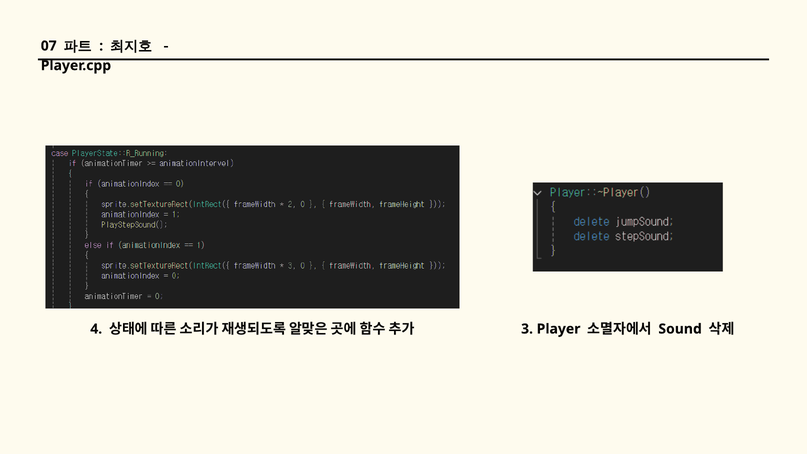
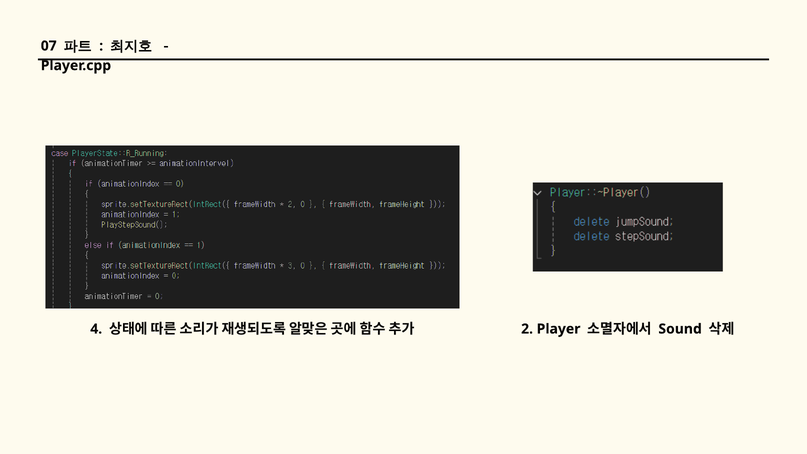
3: 3 -> 2
